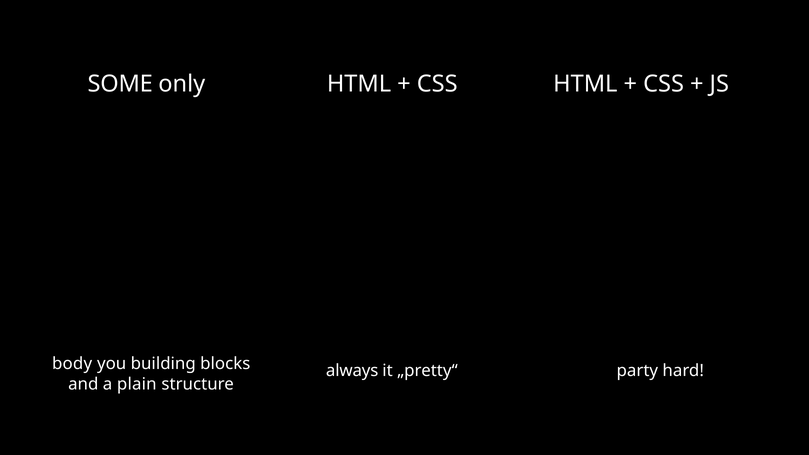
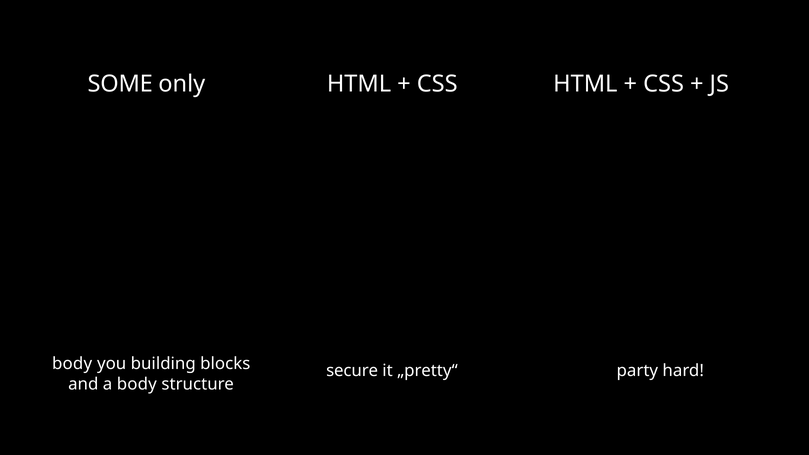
always: always -> secure
a plain: plain -> body
